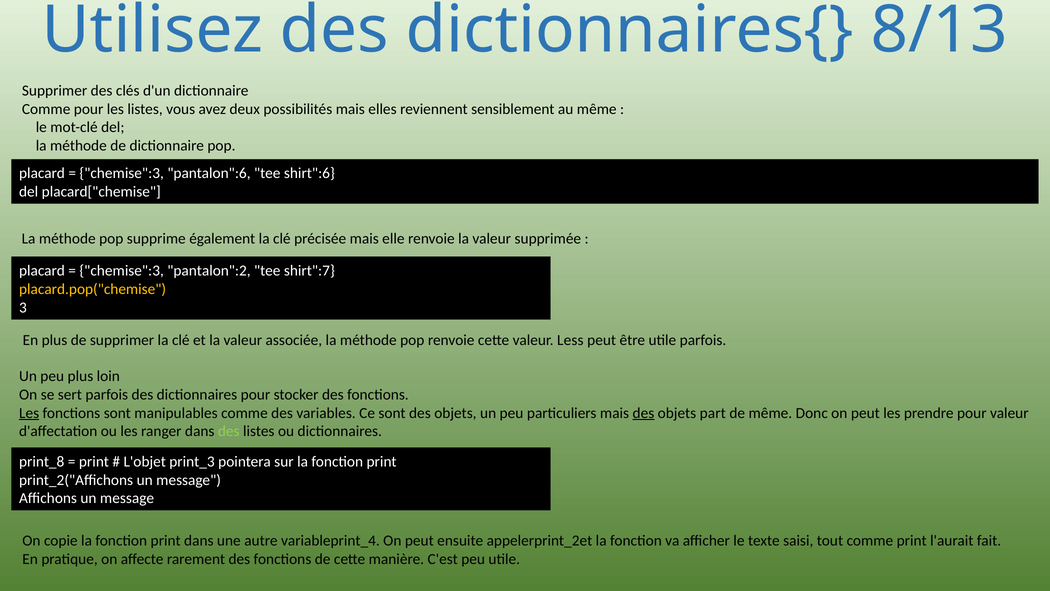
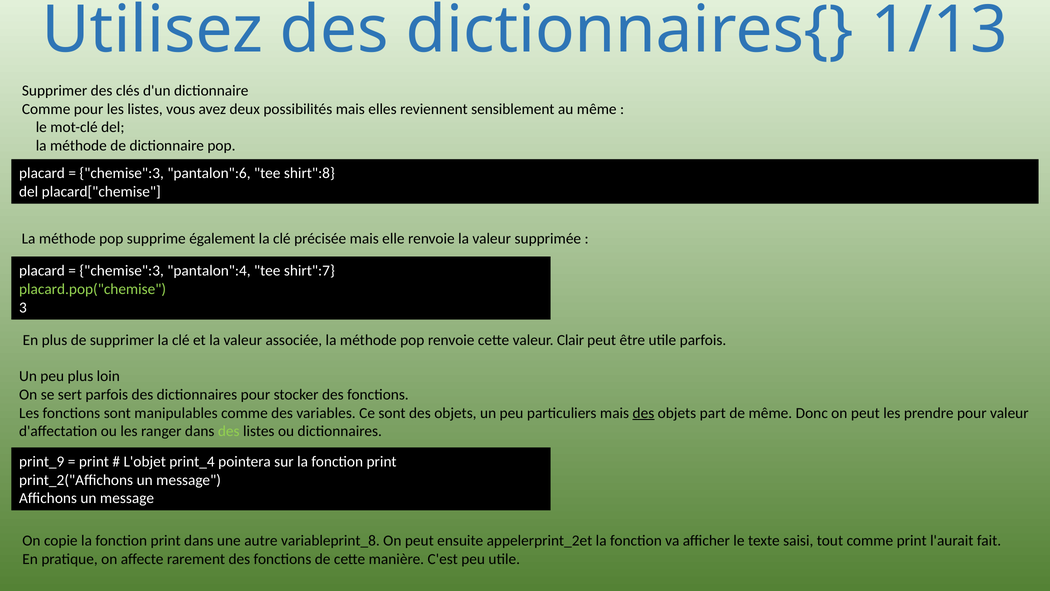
8/13: 8/13 -> 1/13
shirt":6: shirt":6 -> shirt":8
pantalon":2: pantalon":2 -> pantalon":4
placard.pop("chemise colour: yellow -> light green
Less: Less -> Clair
Les at (29, 413) underline: present -> none
print_8: print_8 -> print_9
print_3: print_3 -> print_4
variableprint_4: variableprint_4 -> variableprint_8
